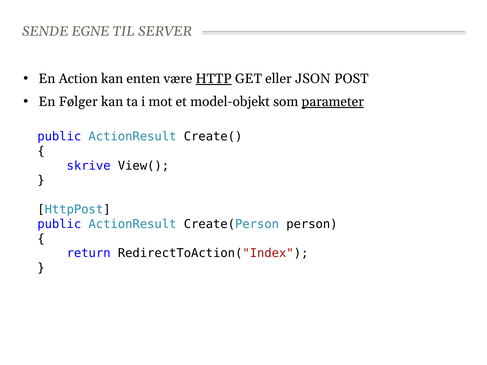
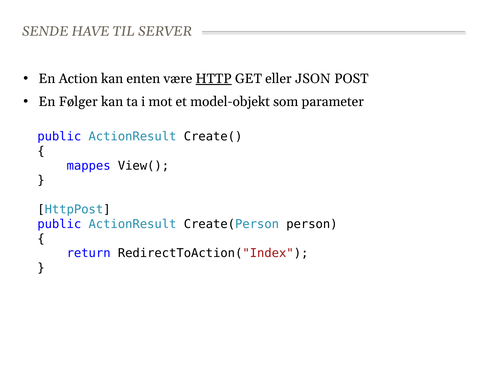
EGNE: EGNE -> HAVE
parameter underline: present -> none
skrive: skrive -> mappes
